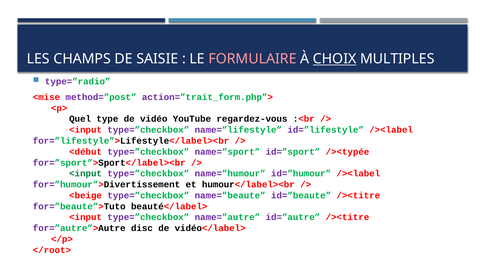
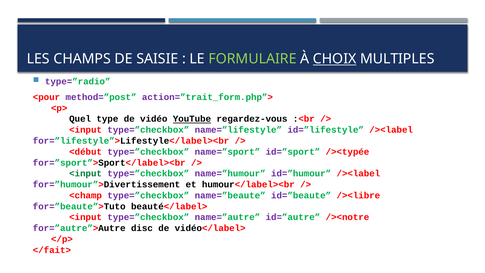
FORMULAIRE colour: pink -> light green
<mise: <mise -> <pour
YouTube underline: none -> present
<beige: <beige -> <champ
id=”beaute /><titre: /><titre -> /><libre
id=”autre /><titre: /><titre -> /><notre
</root>: </root> -> </fait>
